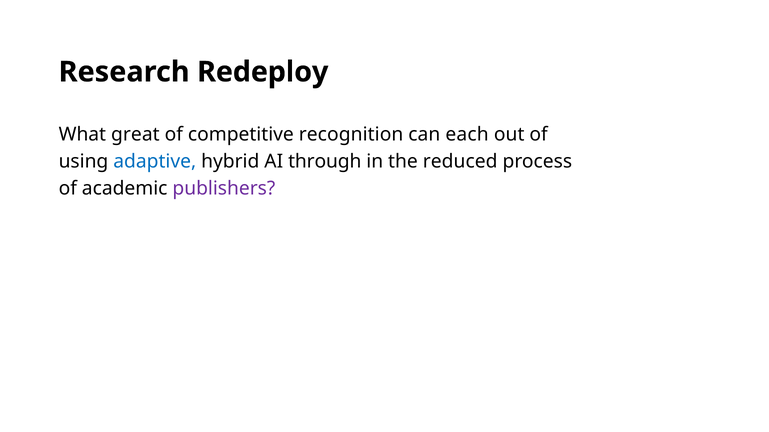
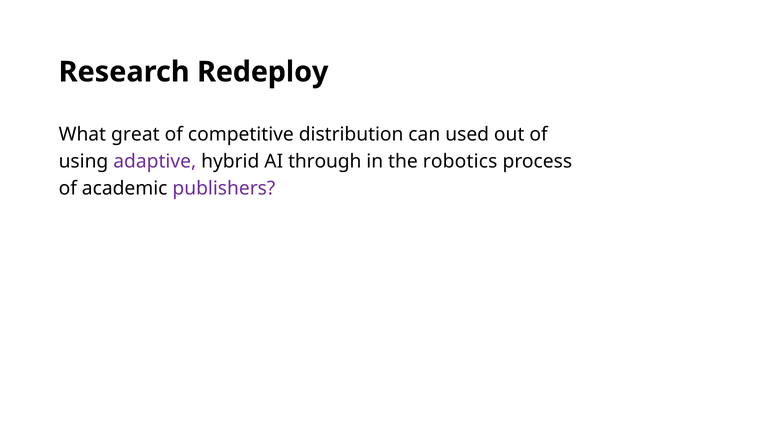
recognition: recognition -> distribution
each: each -> used
adaptive colour: blue -> purple
reduced: reduced -> robotics
